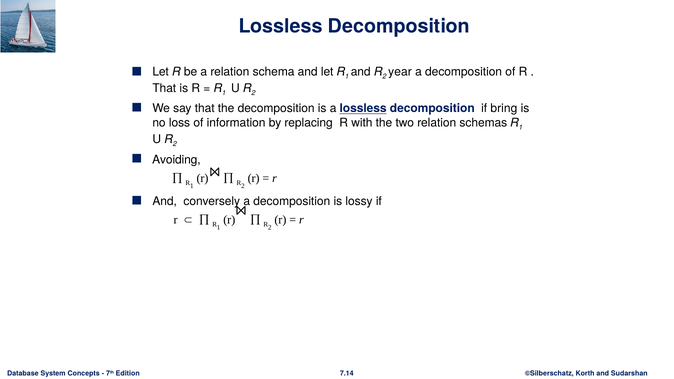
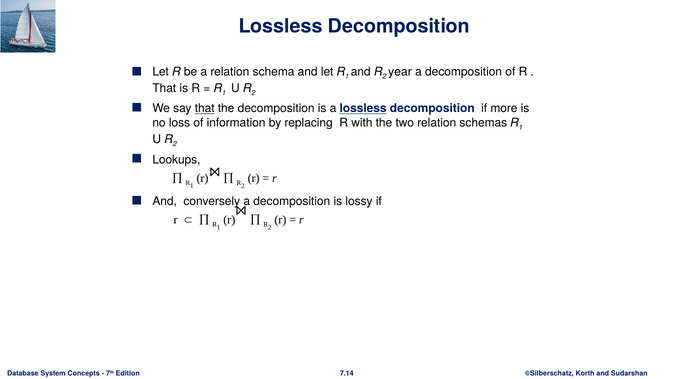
that at (205, 109) underline: none -> present
bring: bring -> more
Avoiding: Avoiding -> Lookups
